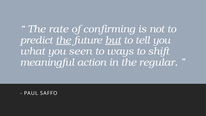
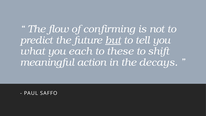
rate: rate -> flow
the at (63, 40) underline: present -> none
seen: seen -> each
ways: ways -> these
regular: regular -> decays
